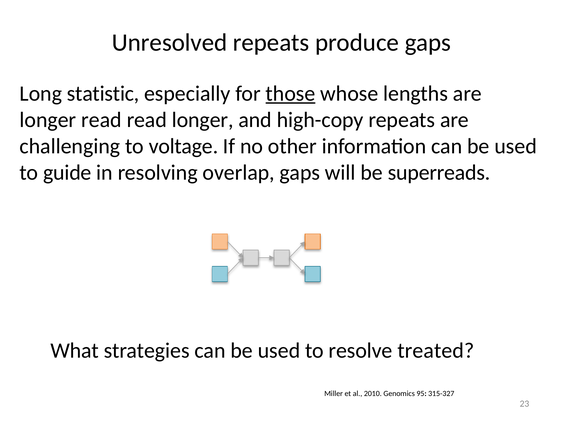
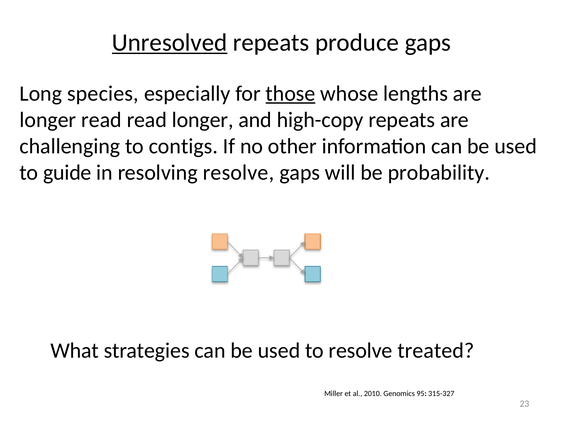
Unresolved underline: none -> present
statistic: statistic -> species
voltage: voltage -> contigs
resolving overlap: overlap -> resolve
superreads: superreads -> probability
